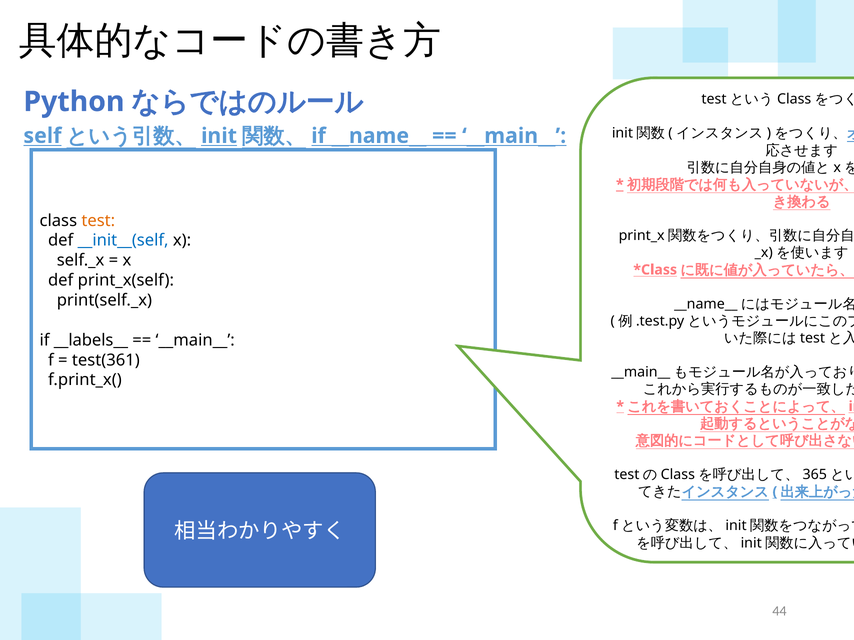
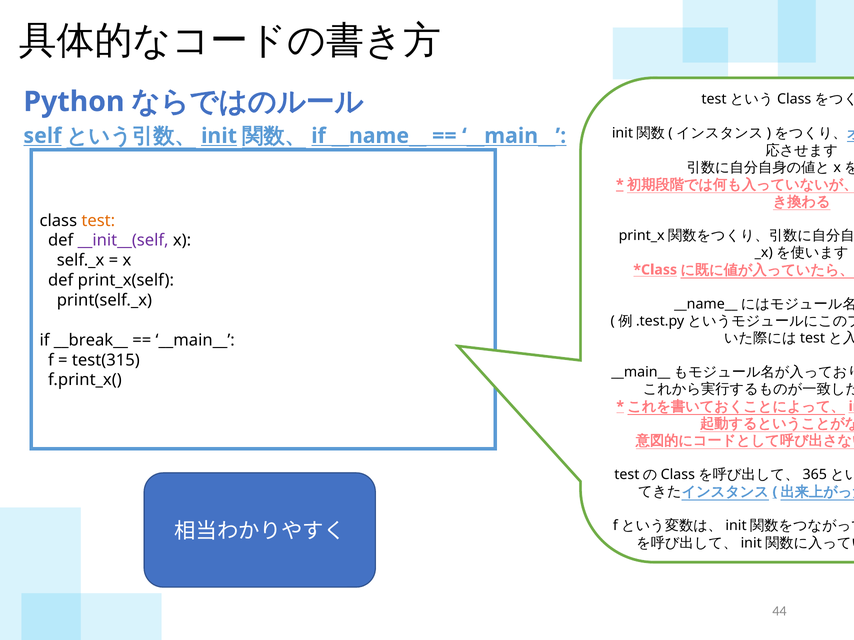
__init__(self colour: blue -> purple
__labels__: __labels__ -> __break__
test(361: test(361 -> test(315
